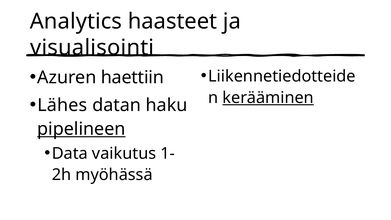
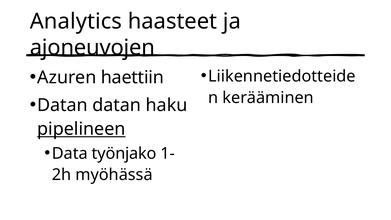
visualisointi: visualisointi -> ajoneuvojen
kerääminen underline: present -> none
Lähes at (62, 105): Lähes -> Datan
vaikutus: vaikutus -> työnjako
